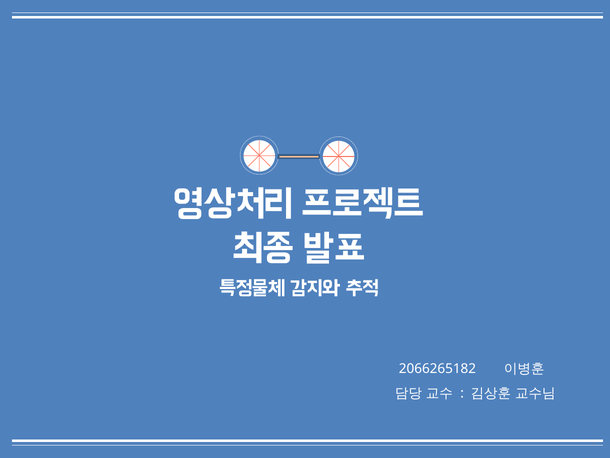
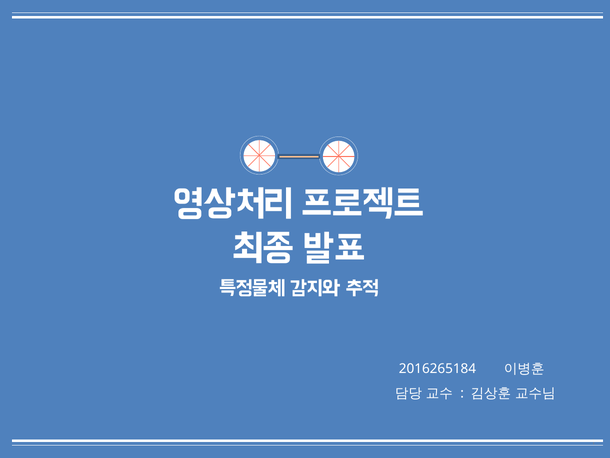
2066265182: 2066265182 -> 2016265184
